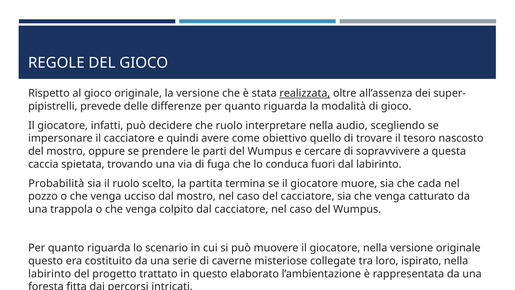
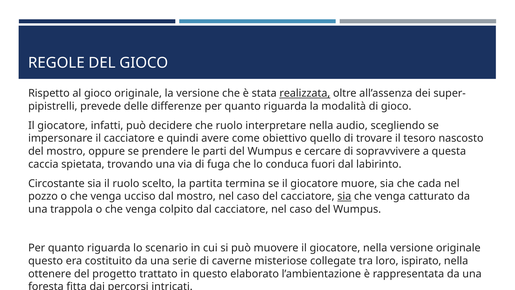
Probabilità: Probabilità -> Circostante
sia at (344, 196) underline: none -> present
labirinto at (50, 274): labirinto -> ottenere
